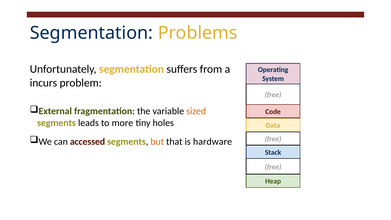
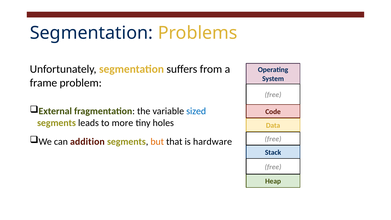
incurs: incurs -> frame
sized colour: orange -> blue
accessed: accessed -> addition
